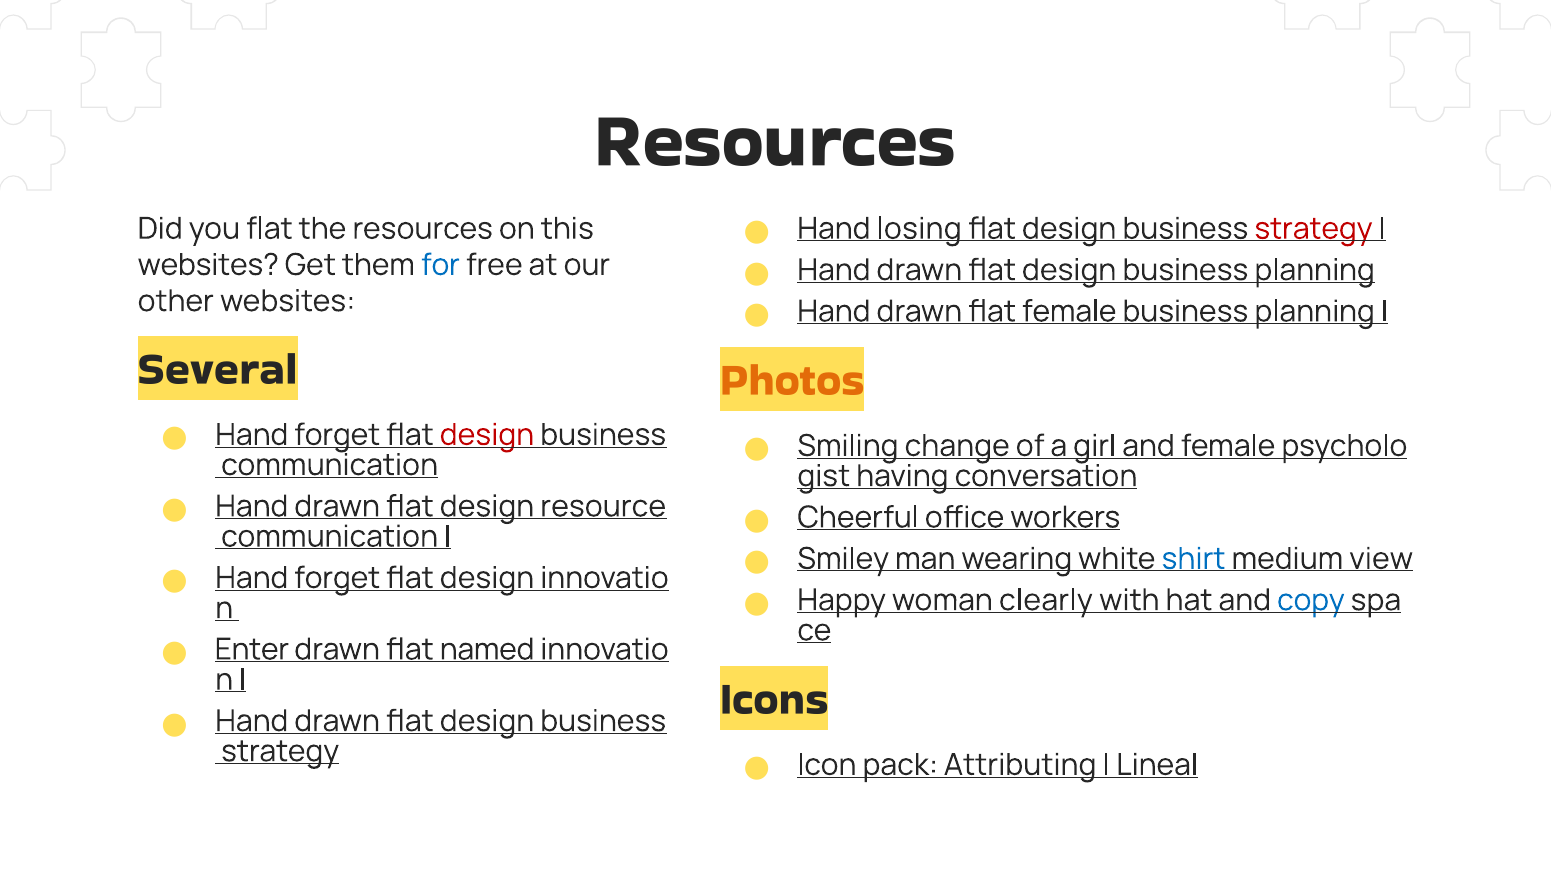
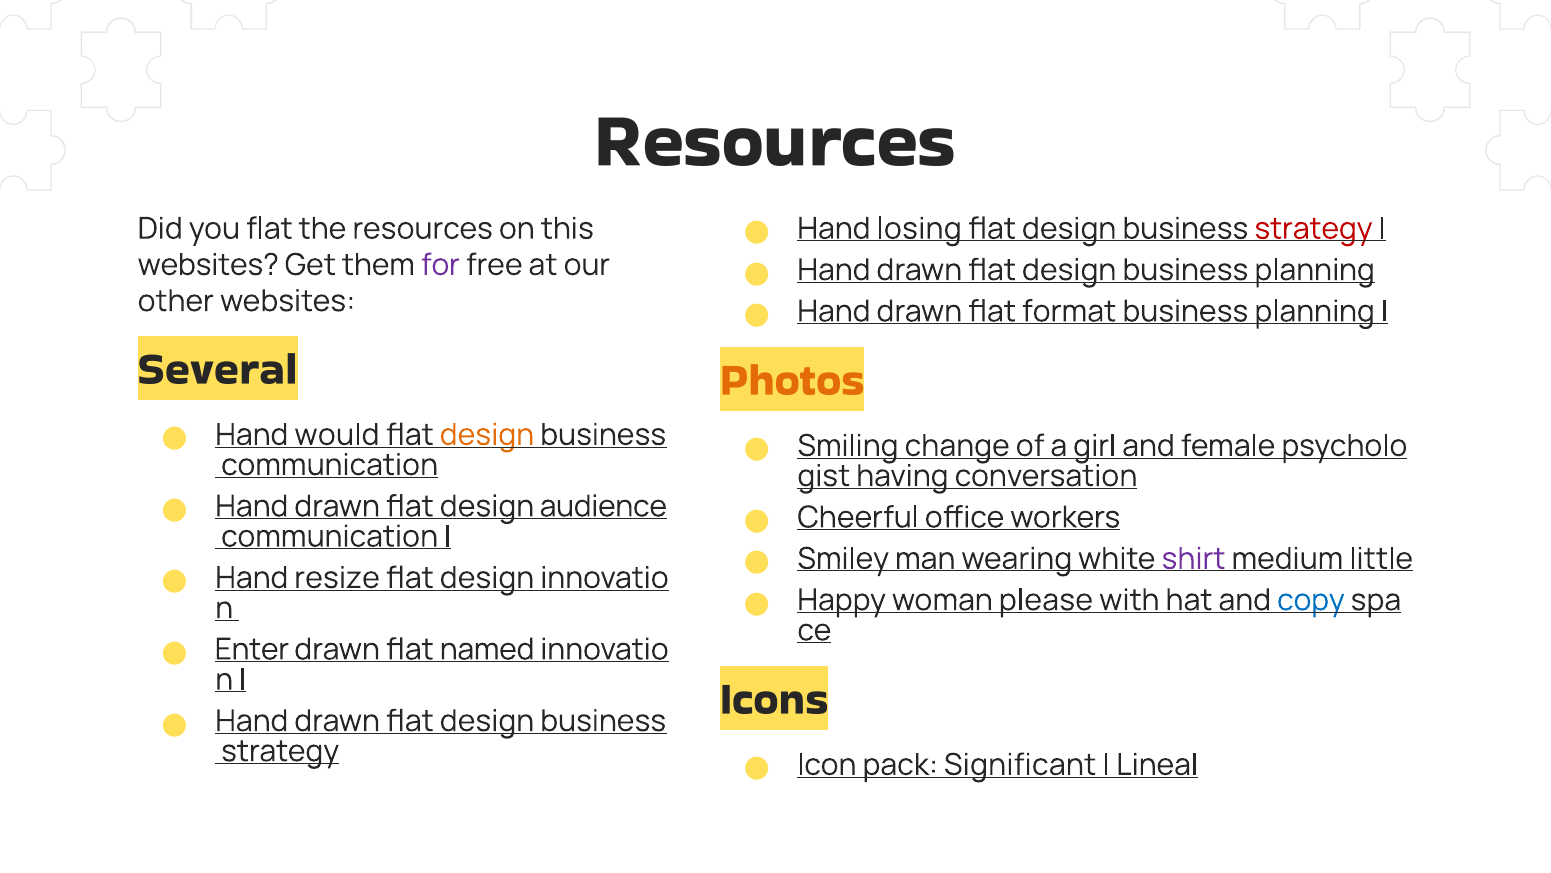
for colour: blue -> purple
flat female: female -> format
forget at (337, 435): forget -> would
design at (487, 435) colour: red -> orange
resource: resource -> audience
shirt colour: blue -> purple
view: view -> little
forget at (337, 578): forget -> resize
clearly: clearly -> please
Attributing: Attributing -> Significant
